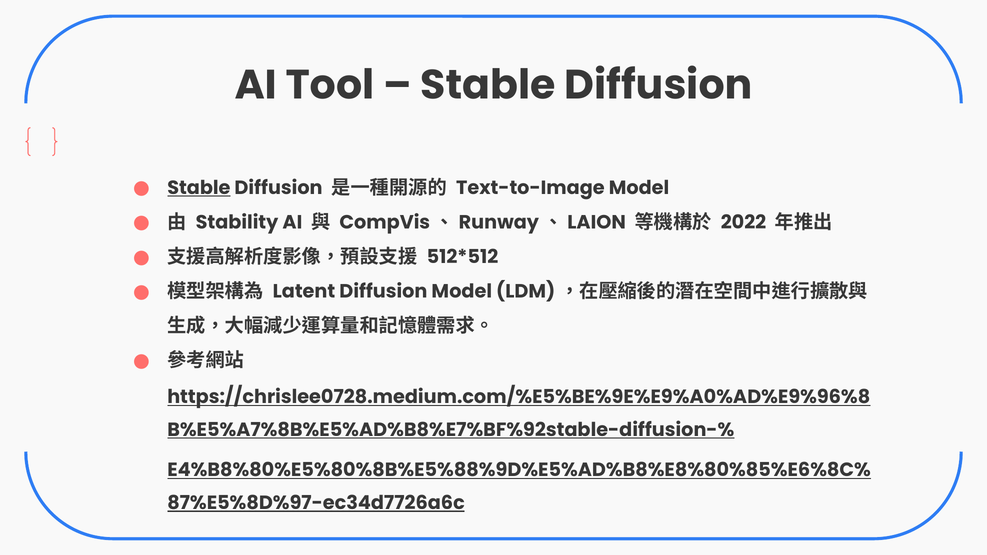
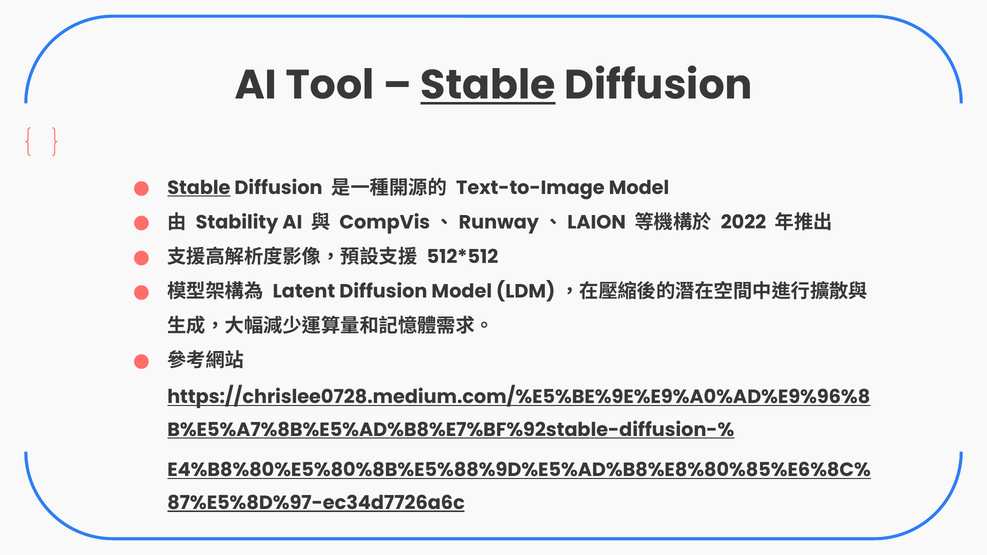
Stable at (488, 85) underline: none -> present
